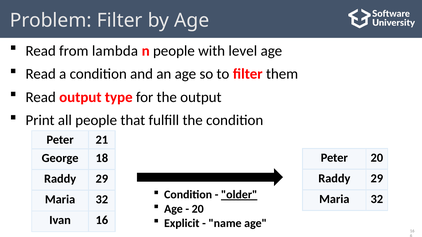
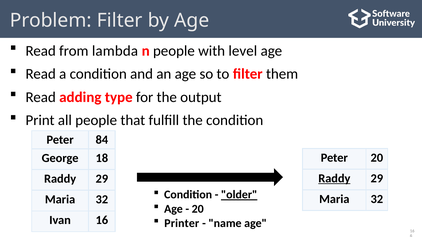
Read output: output -> adding
21: 21 -> 84
Raddy at (334, 179) underline: none -> present
Explicit: Explicit -> Printer
